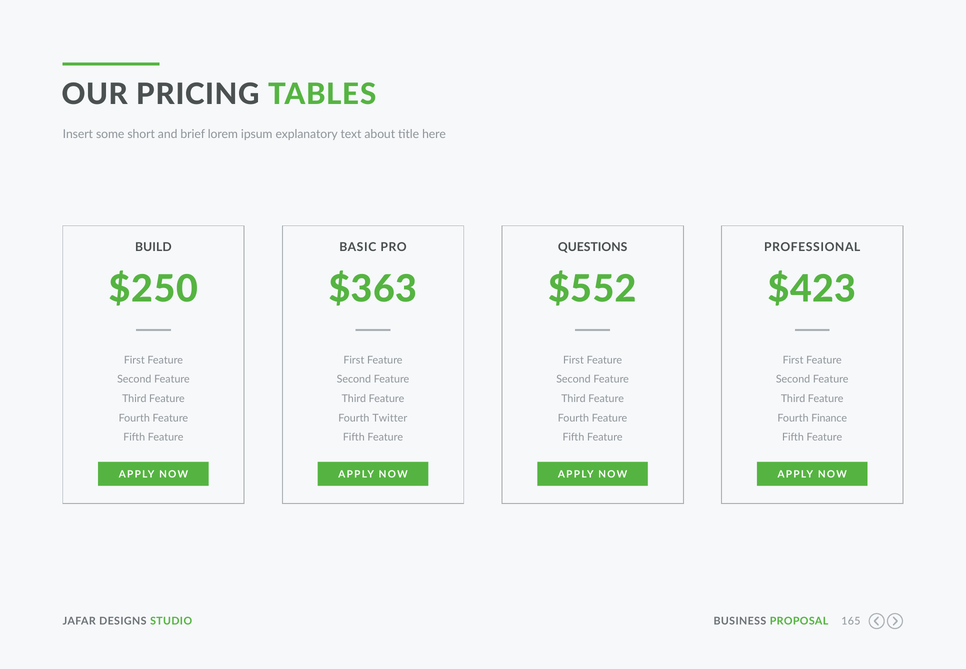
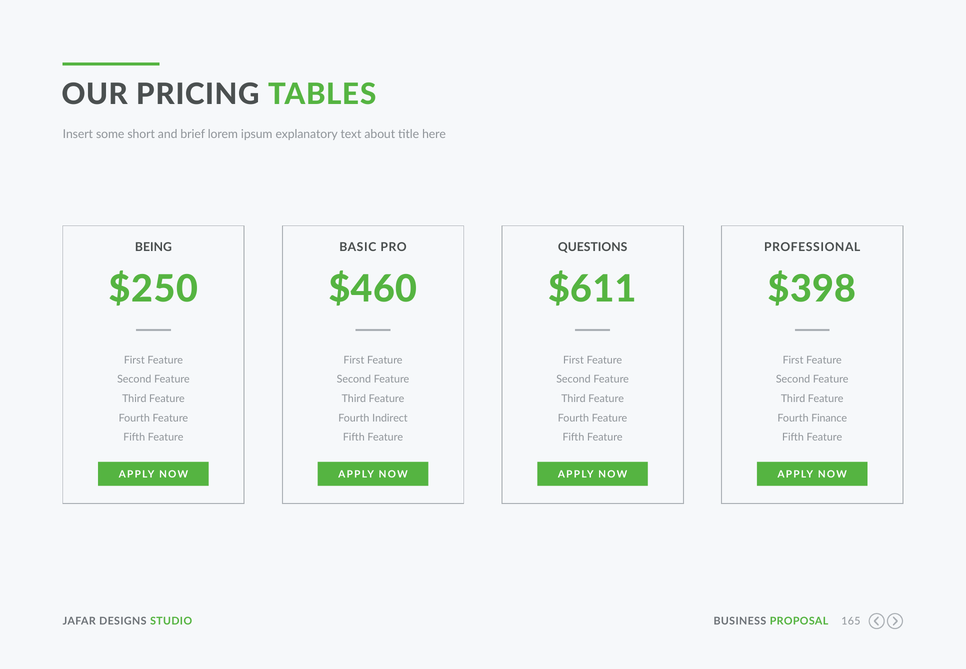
BUILD: BUILD -> BEING
$363: $363 -> $460
$552: $552 -> $611
$423: $423 -> $398
Twitter: Twitter -> Indirect
